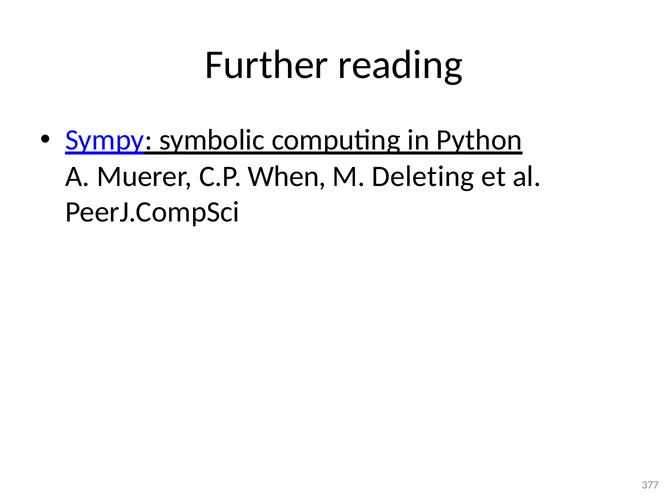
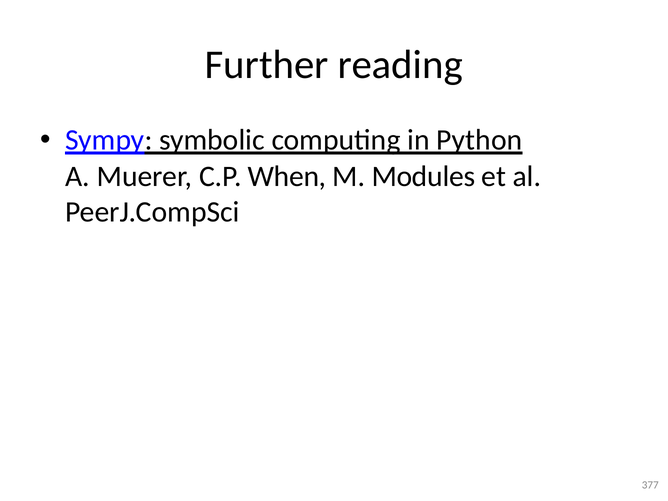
Deleting: Deleting -> Modules
